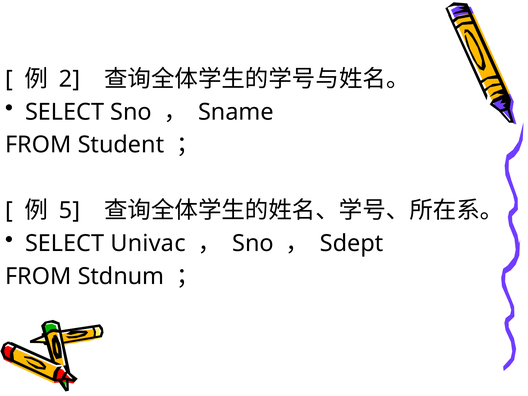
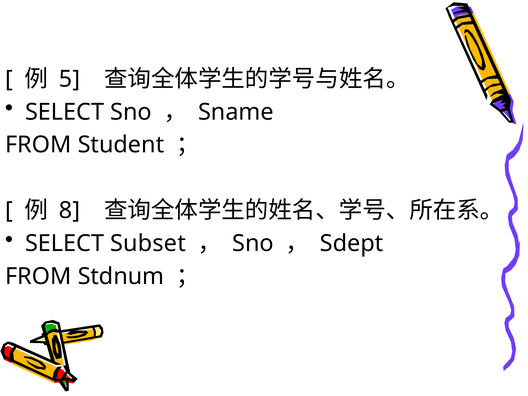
2: 2 -> 5
5: 5 -> 8
Univac: Univac -> Subset
